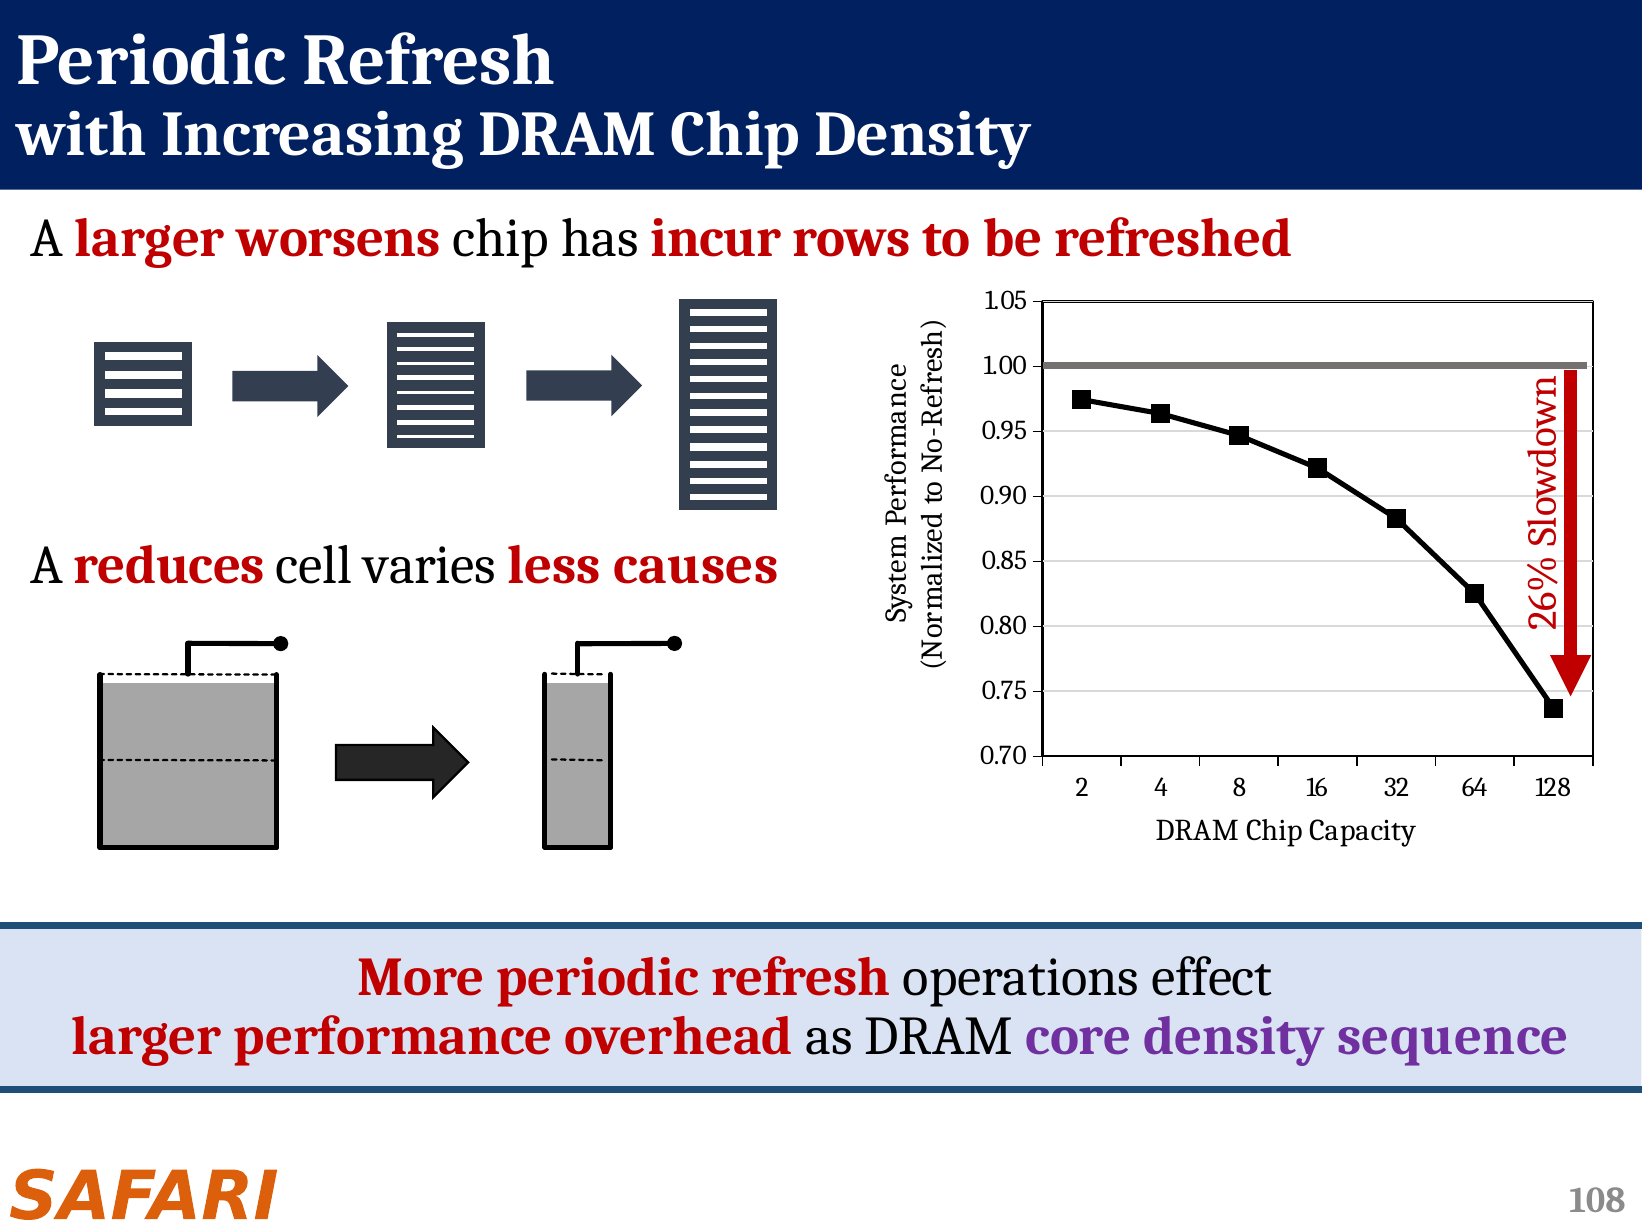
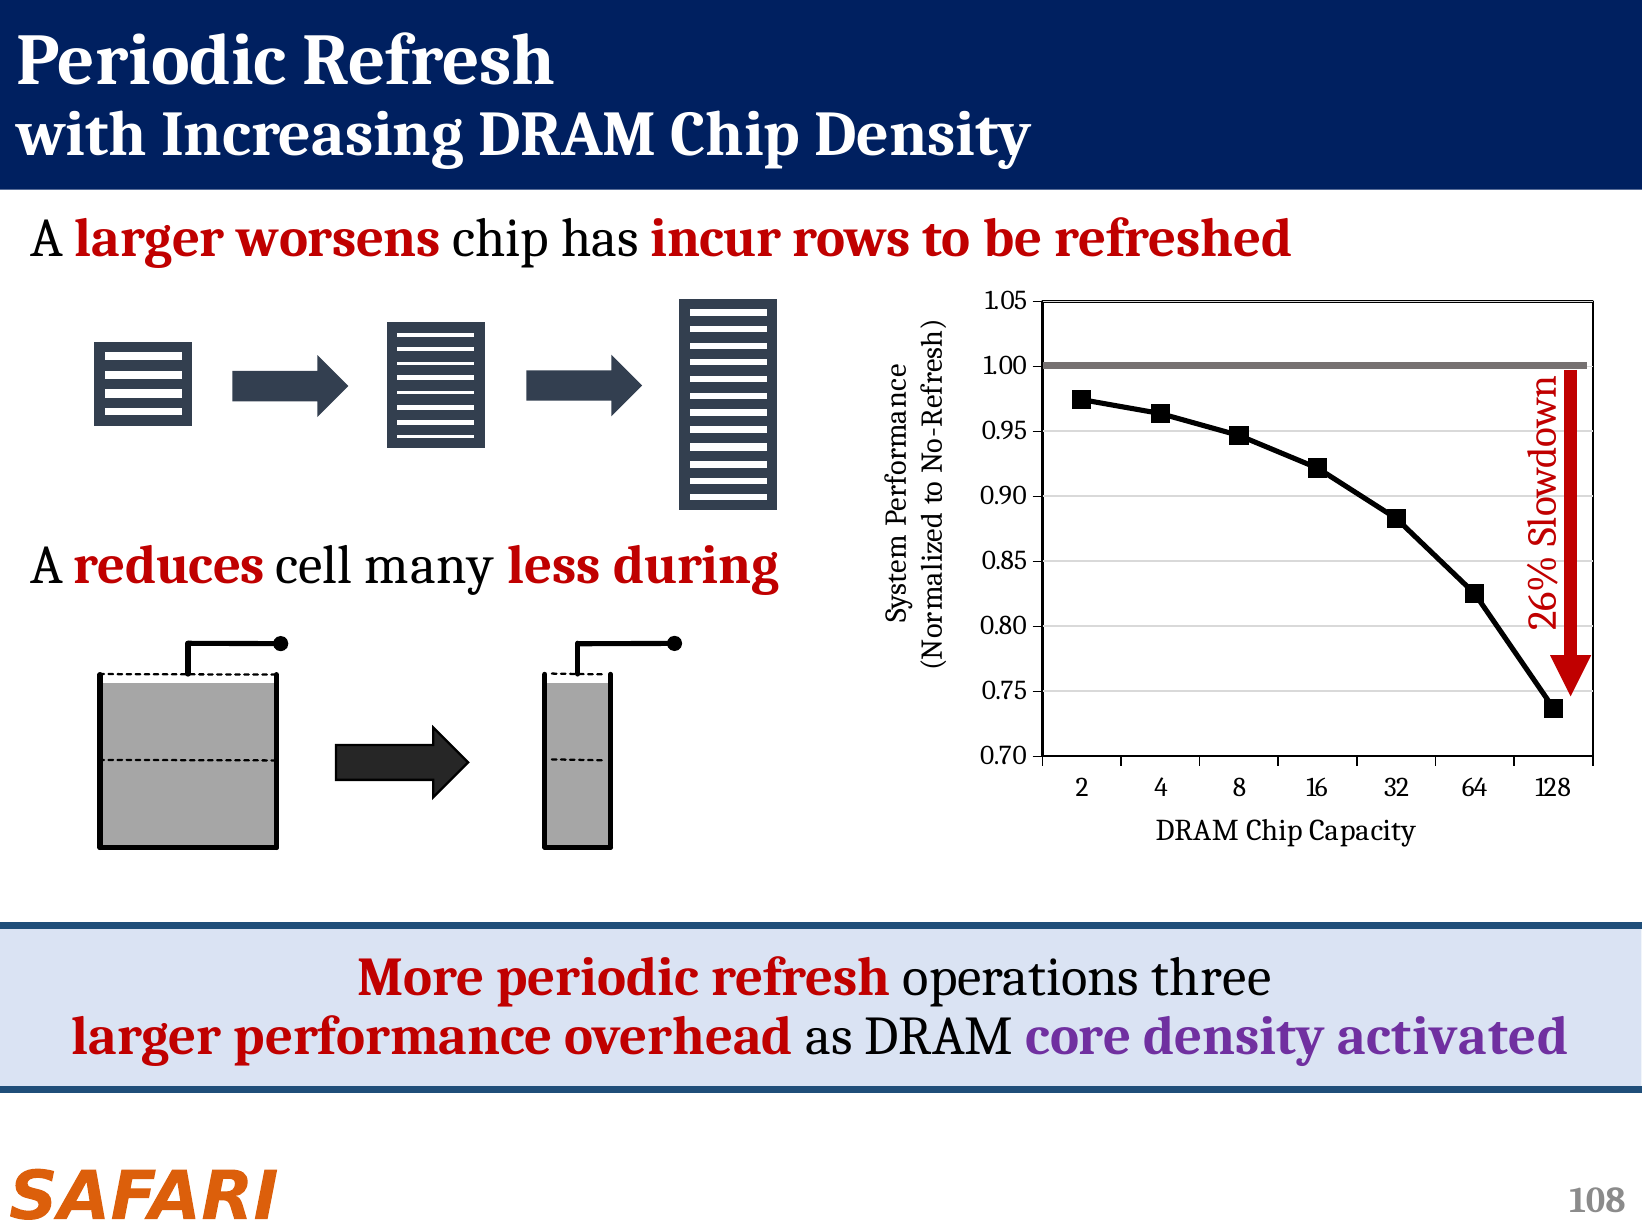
varies: varies -> many
causes: causes -> during
effect: effect -> three
sequence: sequence -> activated
